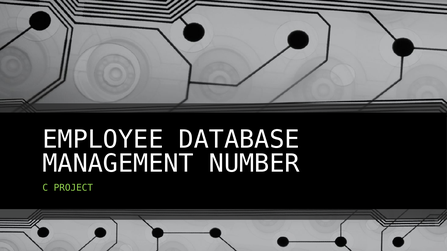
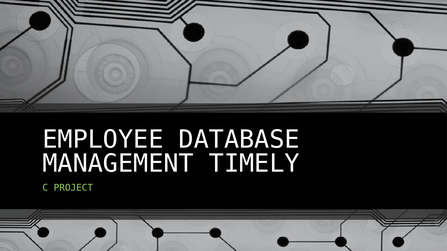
NUMBER: NUMBER -> TIMELY
